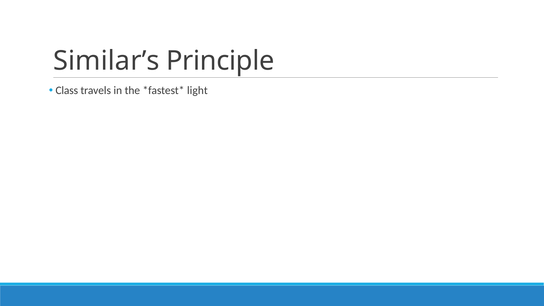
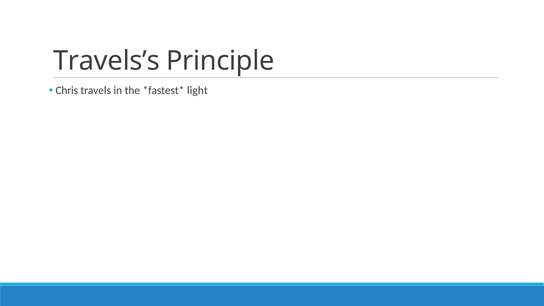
Similar’s: Similar’s -> Travels’s
Class: Class -> Chris
